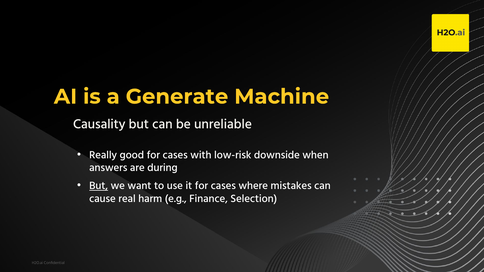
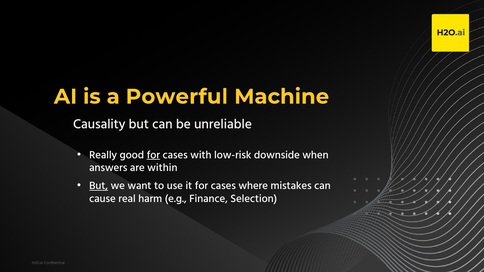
Generate: Generate -> Powerful
for at (153, 155) underline: none -> present
during: during -> within
